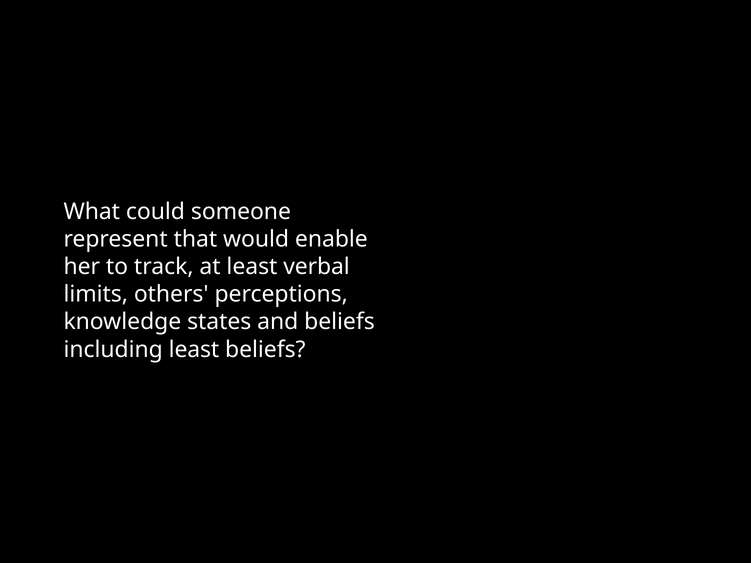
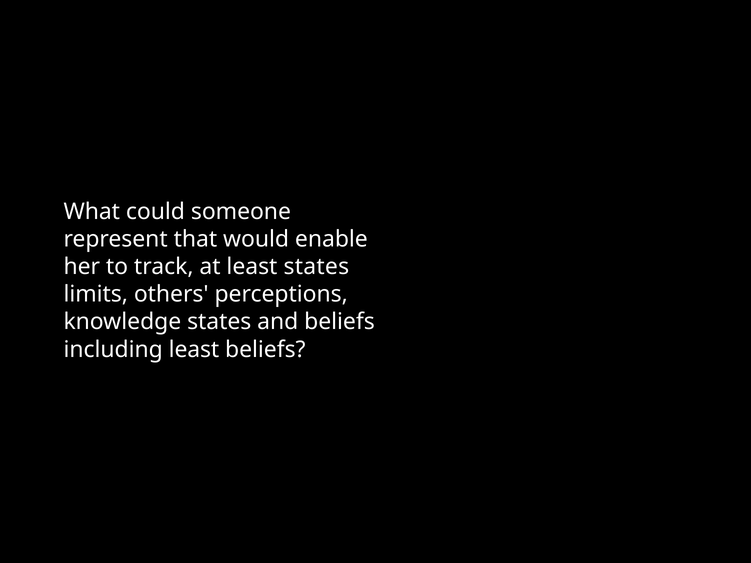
least verbal: verbal -> states
